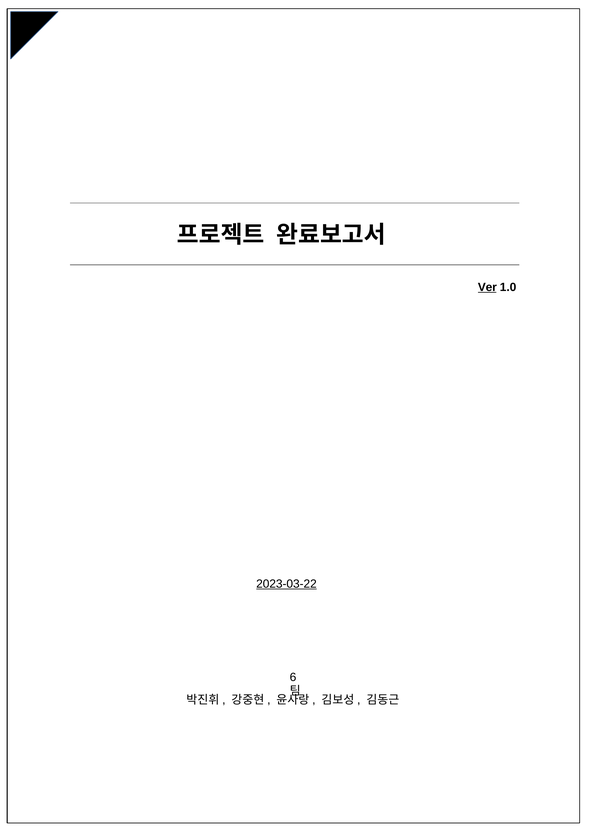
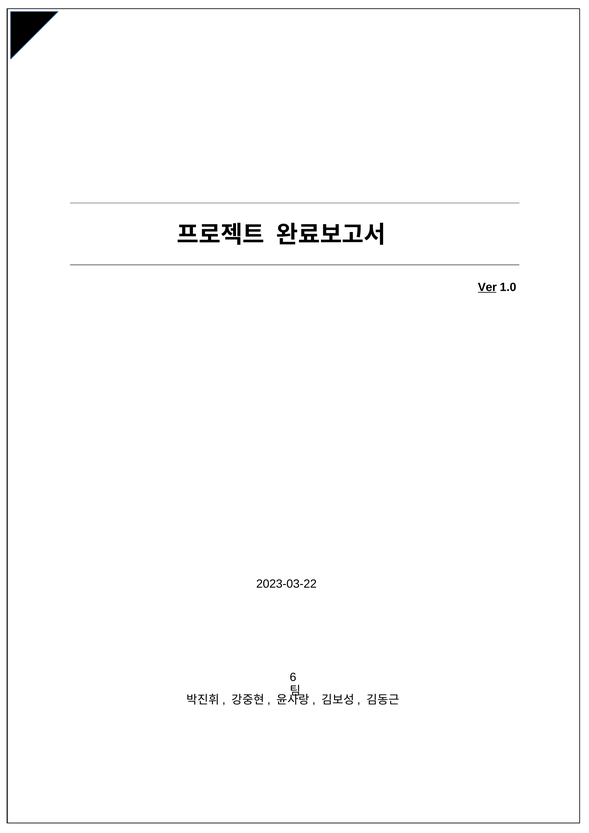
2023-03-22 underline: present -> none
